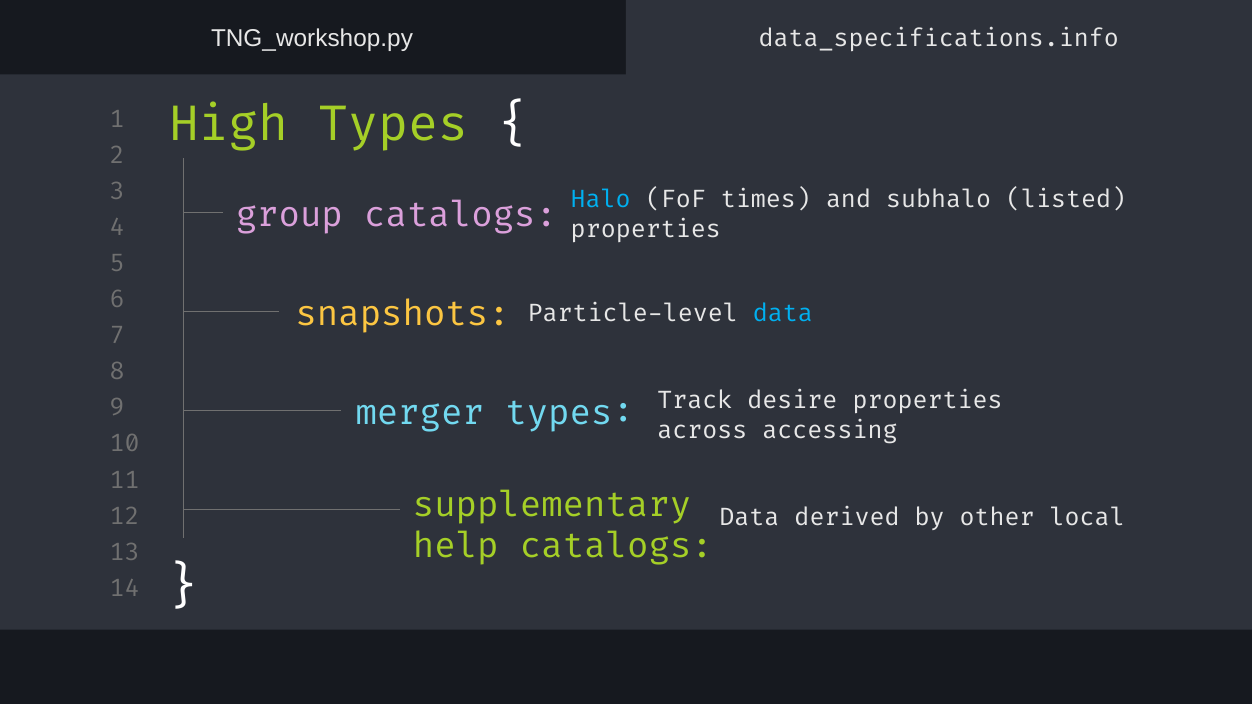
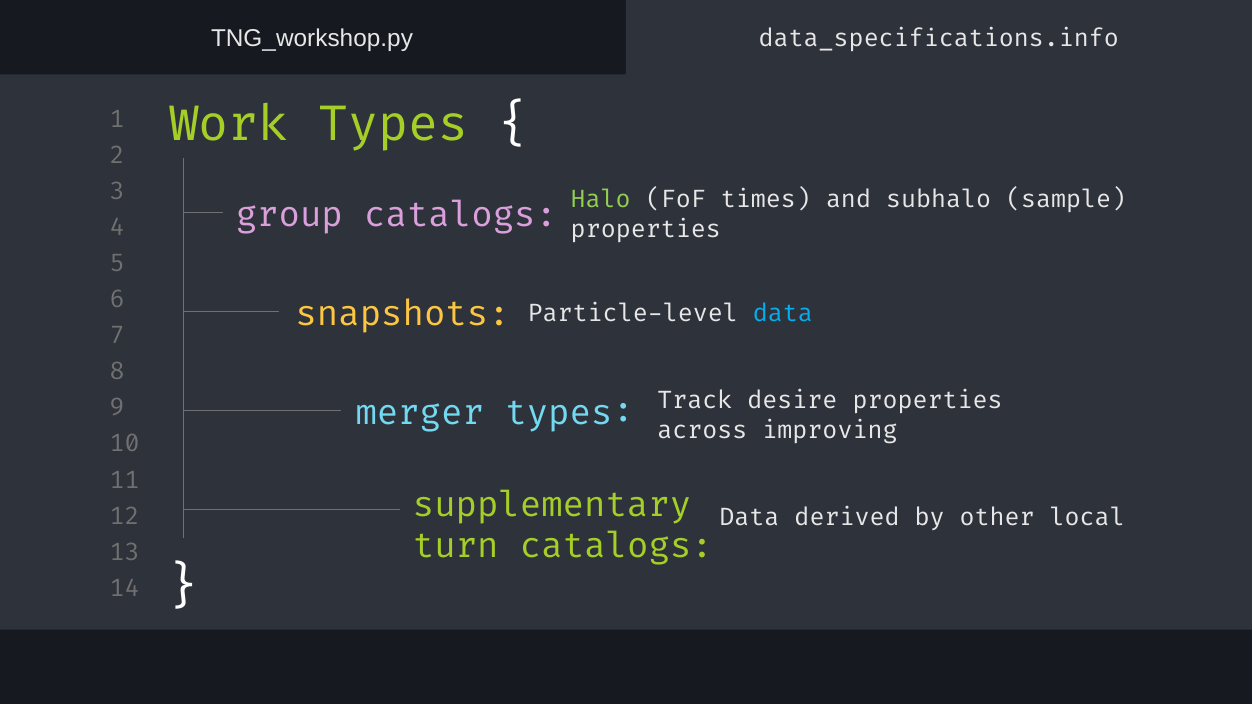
High: High -> Work
Halo colour: light blue -> light green
listed: listed -> sample
accessing: accessing -> improving
help: help -> turn
